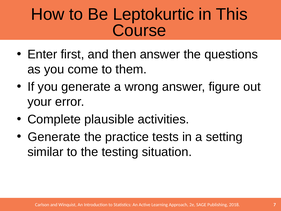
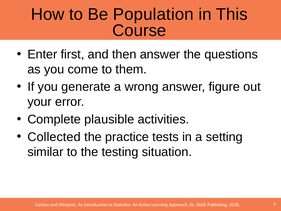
Leptokurtic: Leptokurtic -> Population
Generate at (54, 137): Generate -> Collected
